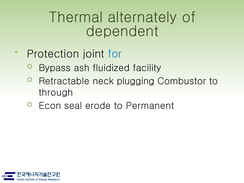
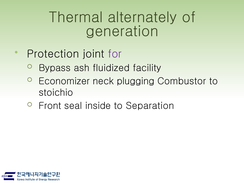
dependent: dependent -> generation
for colour: blue -> purple
Retractable: Retractable -> Economizer
through: through -> stoichio
Econ: Econ -> Front
erode: erode -> inside
Permanent: Permanent -> Separation
